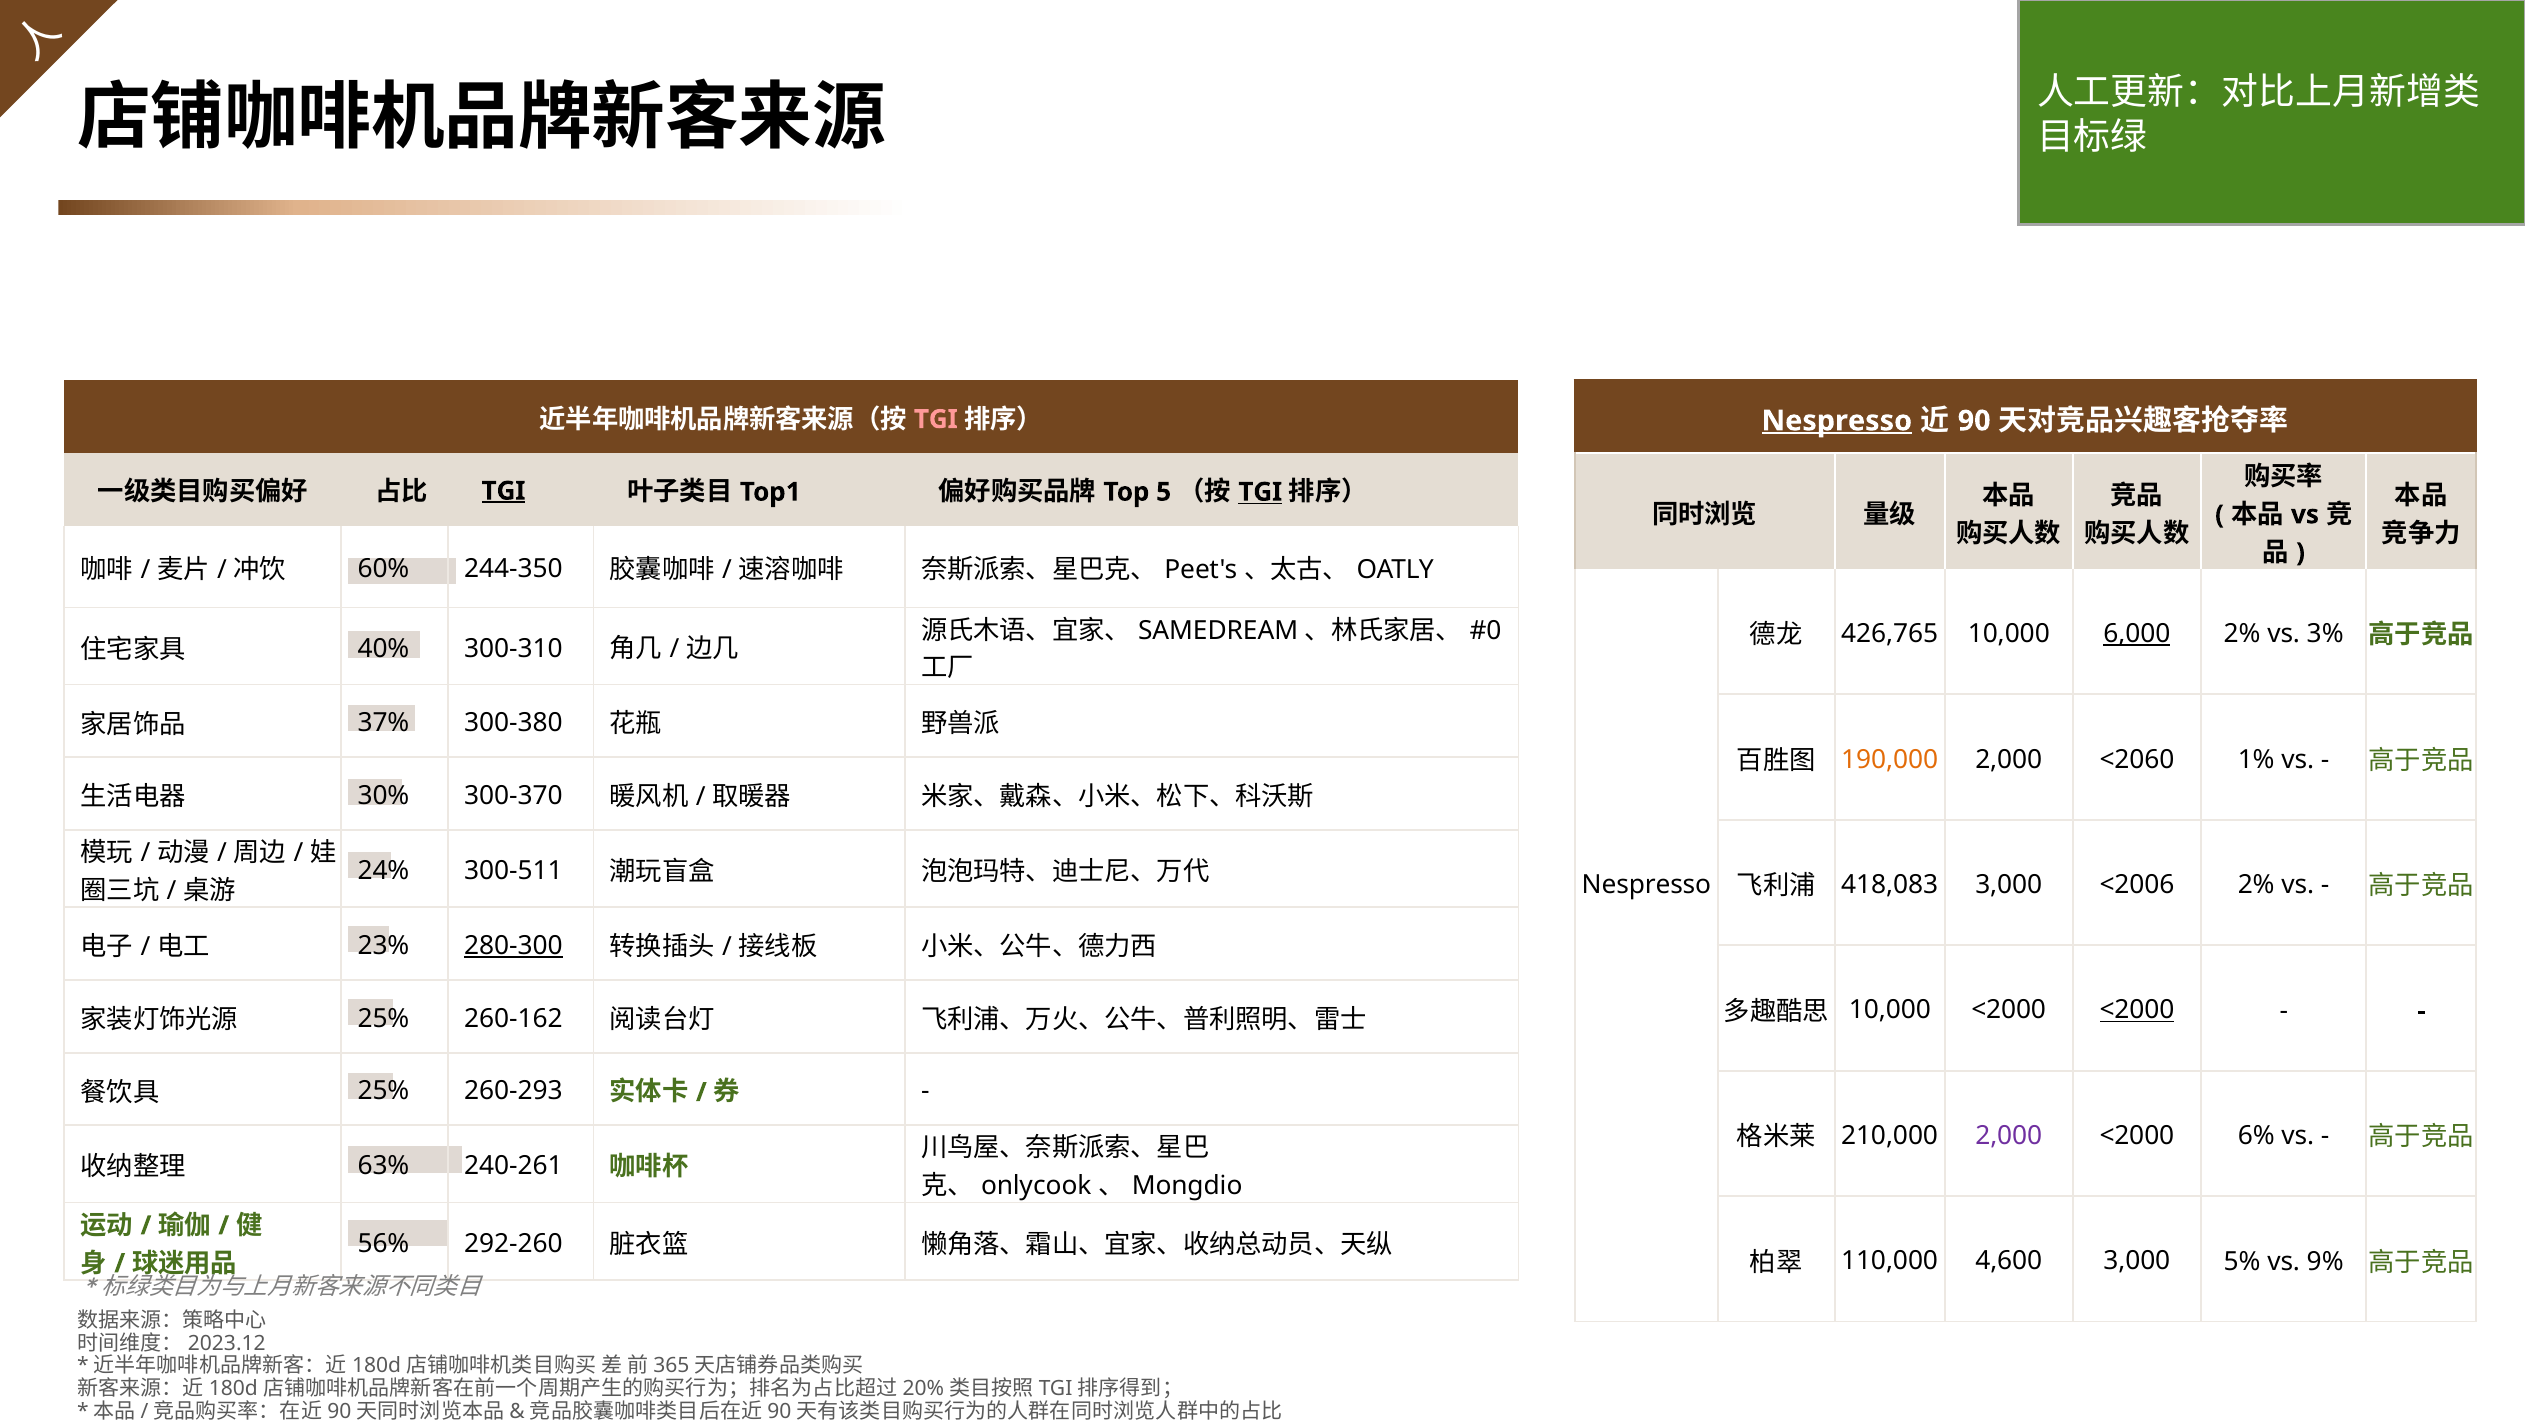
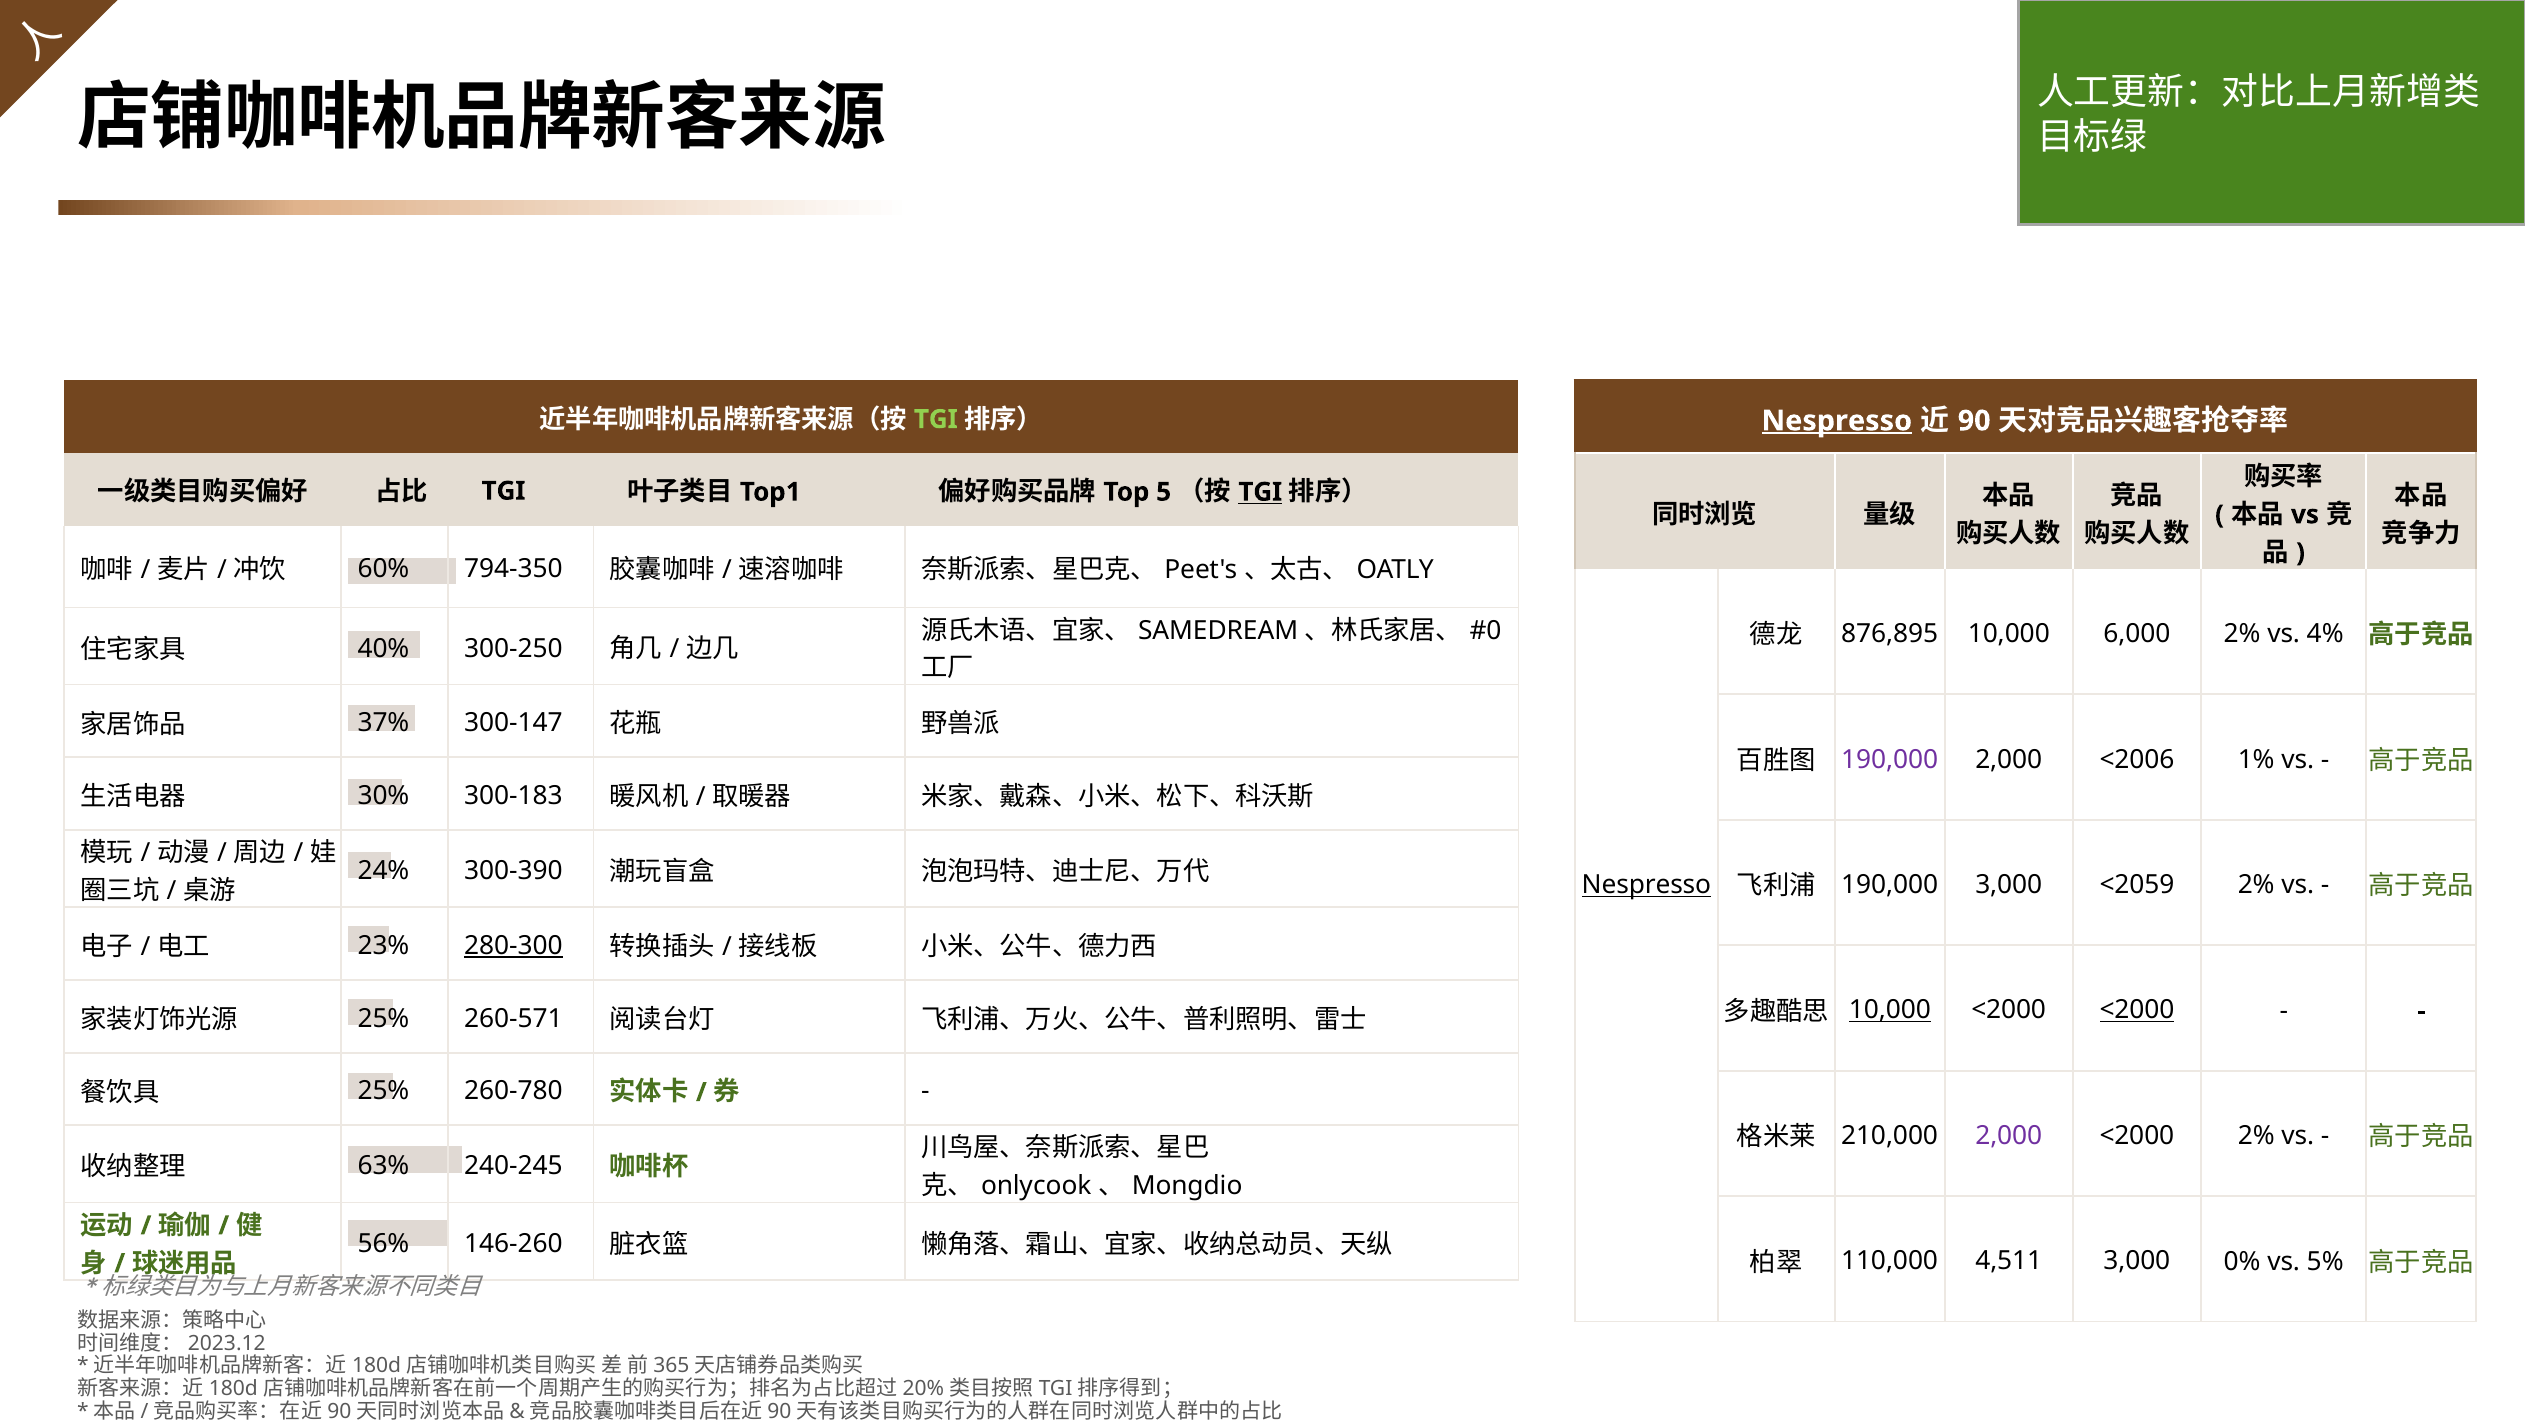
TGI at (936, 419) colour: pink -> light green
TGI at (504, 491) underline: present -> none
244-350: 244-350 -> 794-350
426,765: 426,765 -> 876,895
6,000 underline: present -> none
3%: 3% -> 4%
300-310: 300-310 -> 300-250
300-380: 300-380 -> 300-147
190,000 at (1890, 760) colour: orange -> purple
<2060: <2060 -> <2006
300-370: 300-370 -> 300-183
300-511: 300-511 -> 300-390
418,083 at (1890, 885): 418,083 -> 190,000
<2006: <2006 -> <2059
Nespresso at (1646, 885) underline: none -> present
10,000 at (1890, 1011) underline: none -> present
260-162: 260-162 -> 260-571
260-293: 260-293 -> 260-780
<2000 6%: 6% -> 2%
240-261: 240-261 -> 240-245
292-260: 292-260 -> 146-260
4,600: 4,600 -> 4,511
5%: 5% -> 0%
9%: 9% -> 5%
